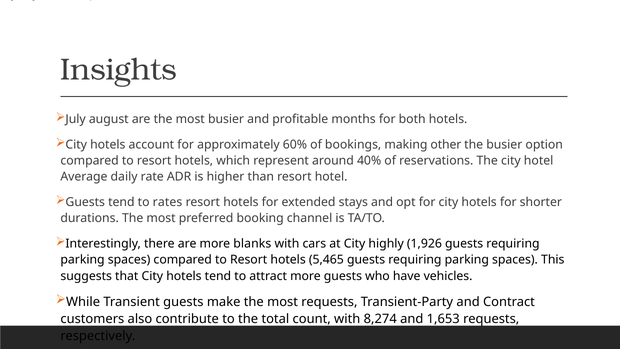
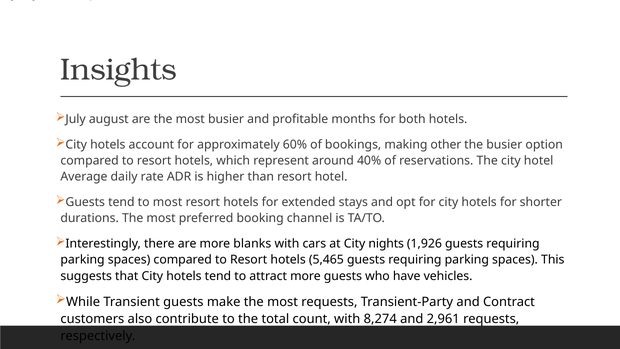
to rates: rates -> most
highly: highly -> nights
1,653: 1,653 -> 2,961
